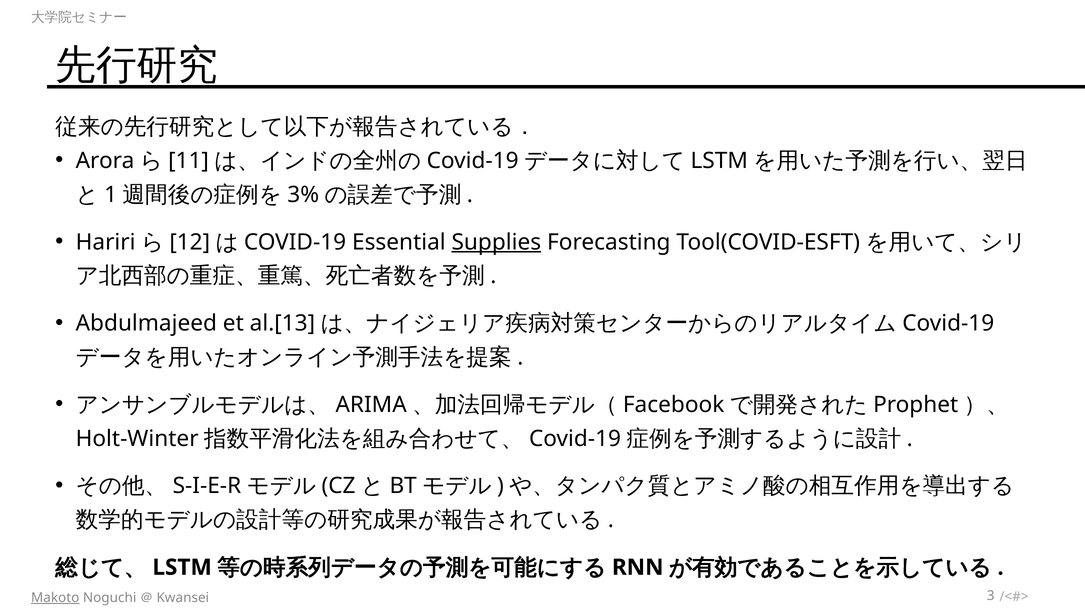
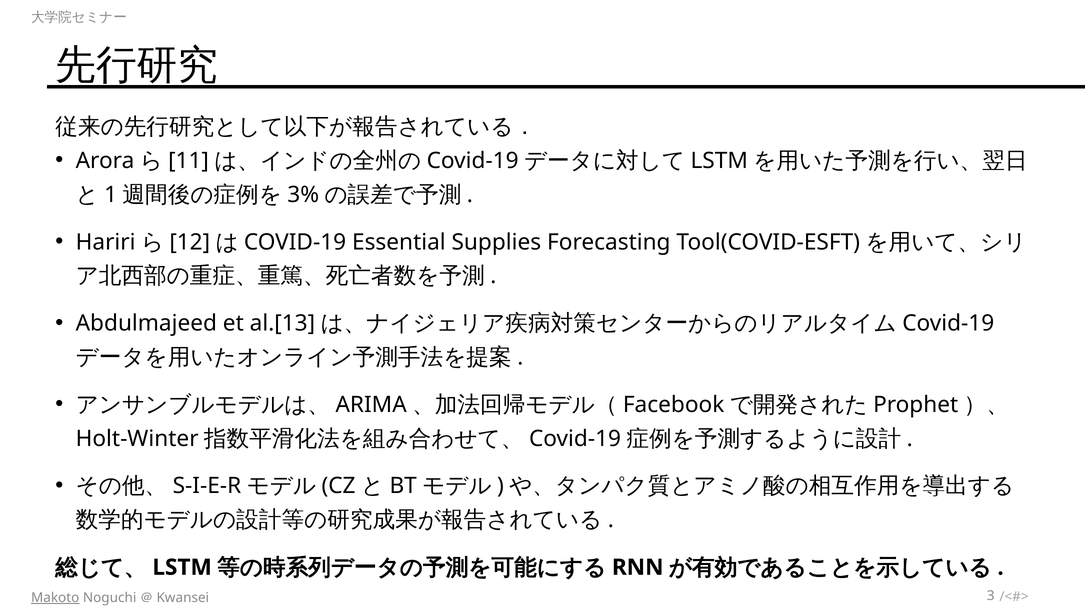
Supplies underline: present -> none
